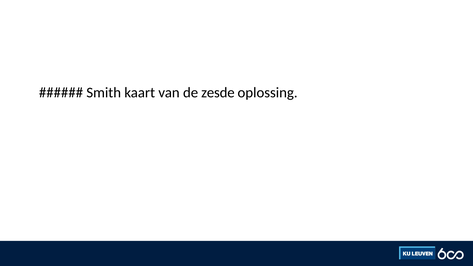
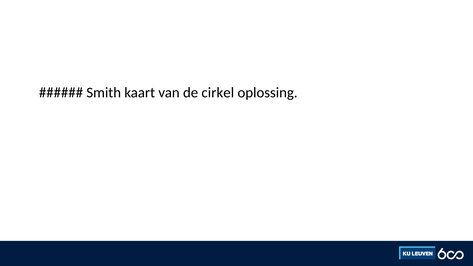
zesde: zesde -> cirkel
